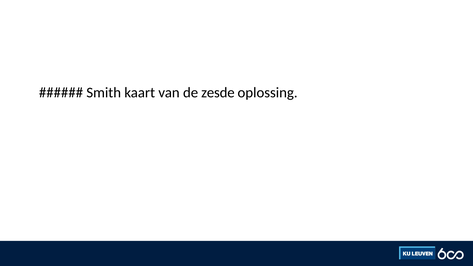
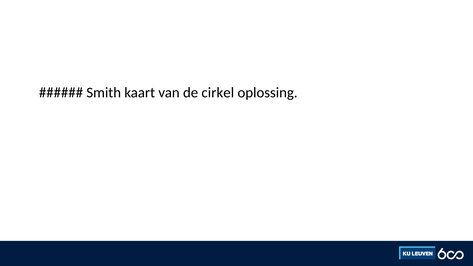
zesde: zesde -> cirkel
